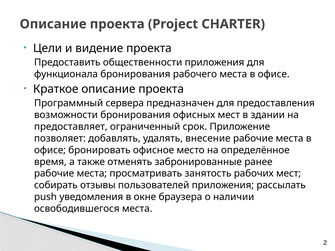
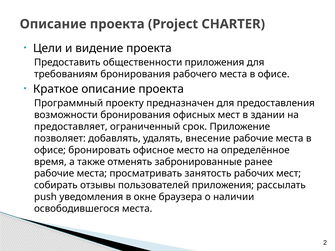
функционала: функционала -> требованиям
сервера: сервера -> проекту
